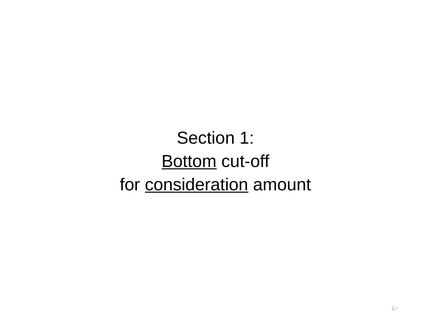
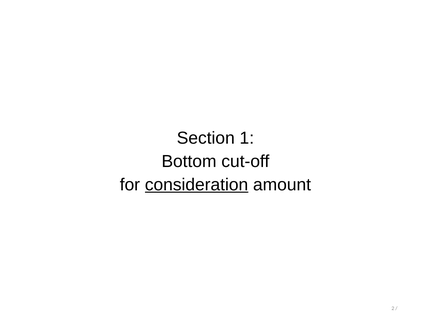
Bottom underline: present -> none
